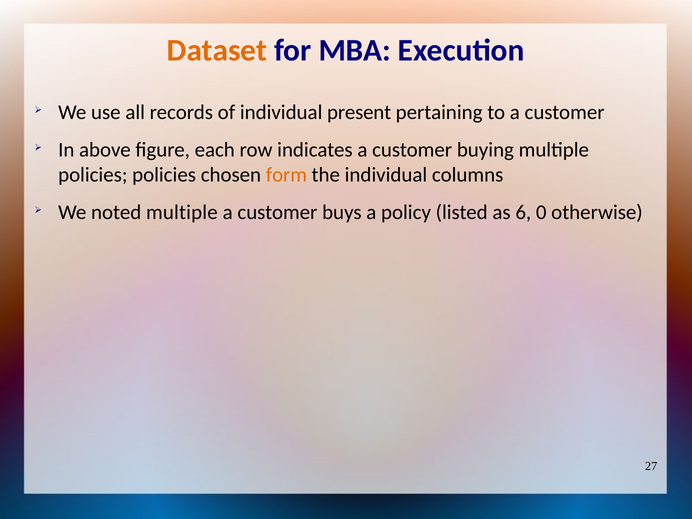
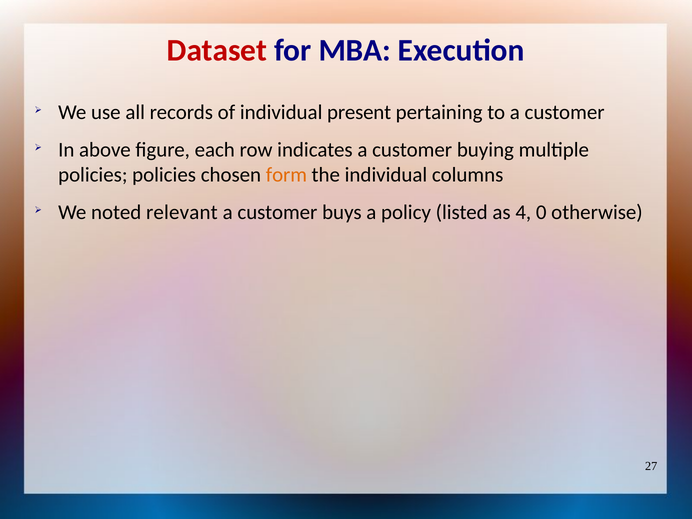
Dataset colour: orange -> red
noted multiple: multiple -> relevant
6: 6 -> 4
